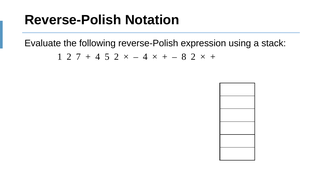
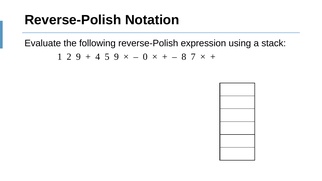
2 7: 7 -> 9
5 2: 2 -> 9
4 at (145, 57): 4 -> 0
8 2: 2 -> 7
